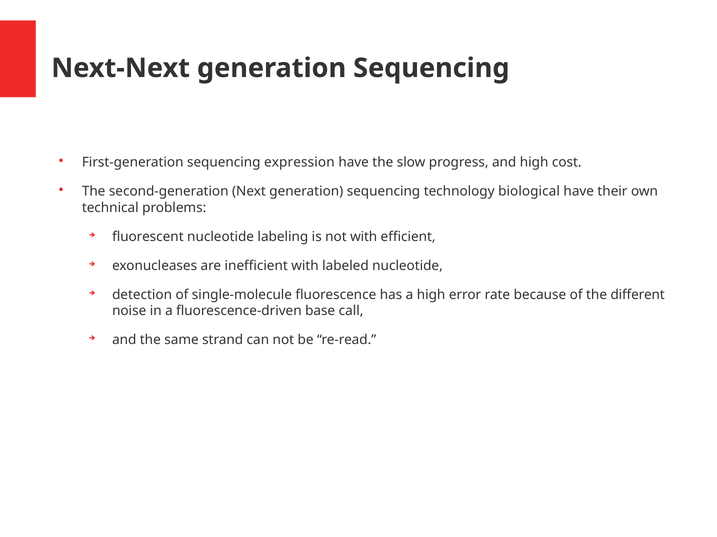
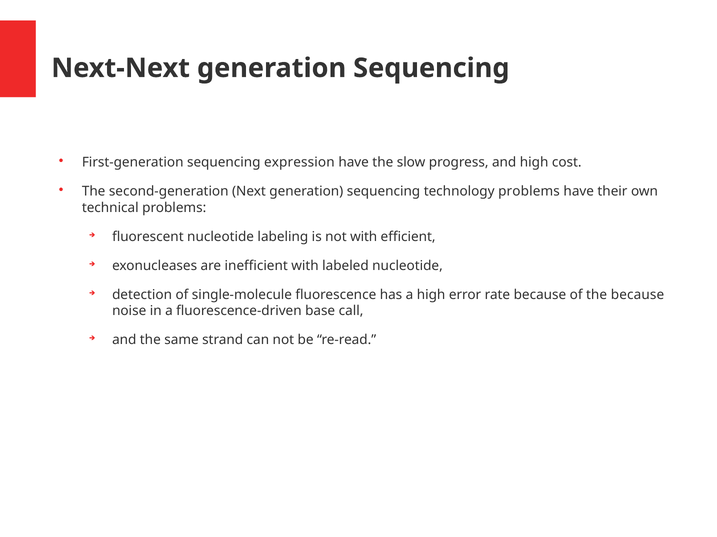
technology biological: biological -> problems
the different: different -> because
